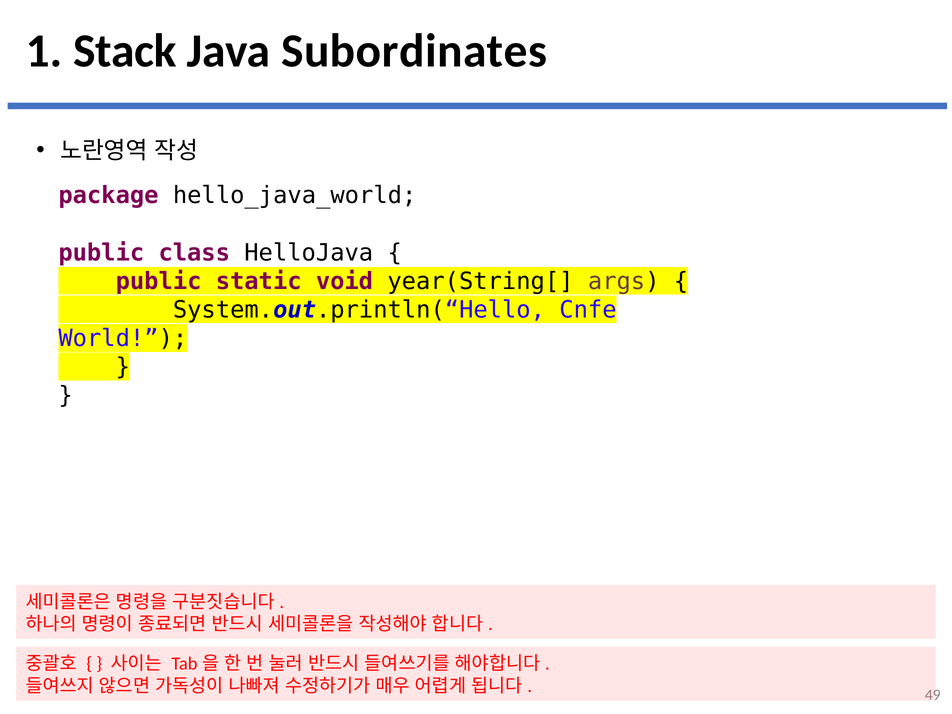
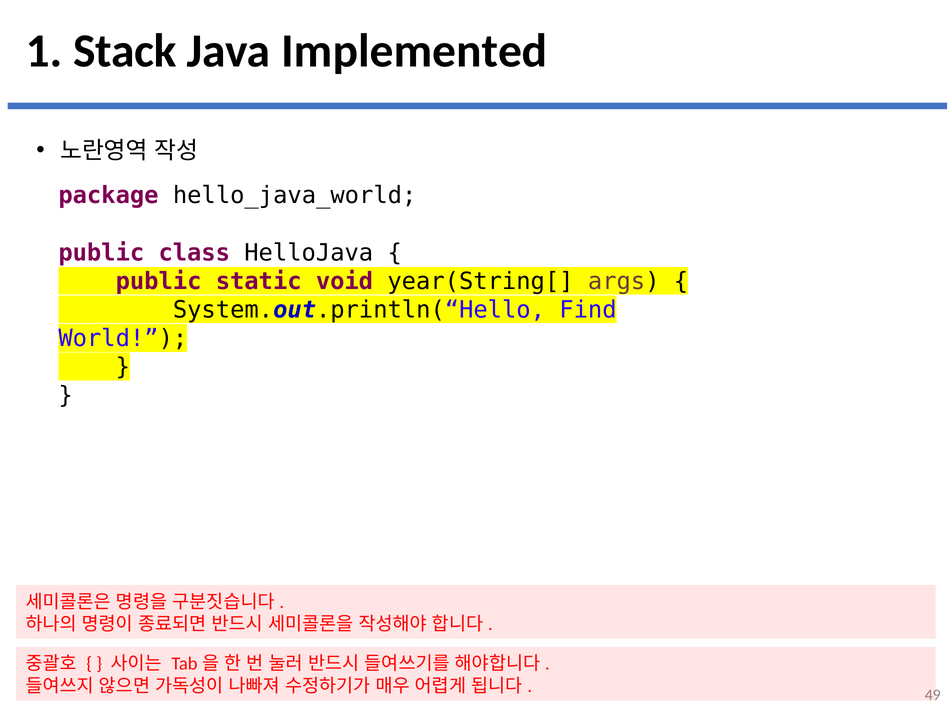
Subordinates: Subordinates -> Implemented
Cnfe: Cnfe -> Find
